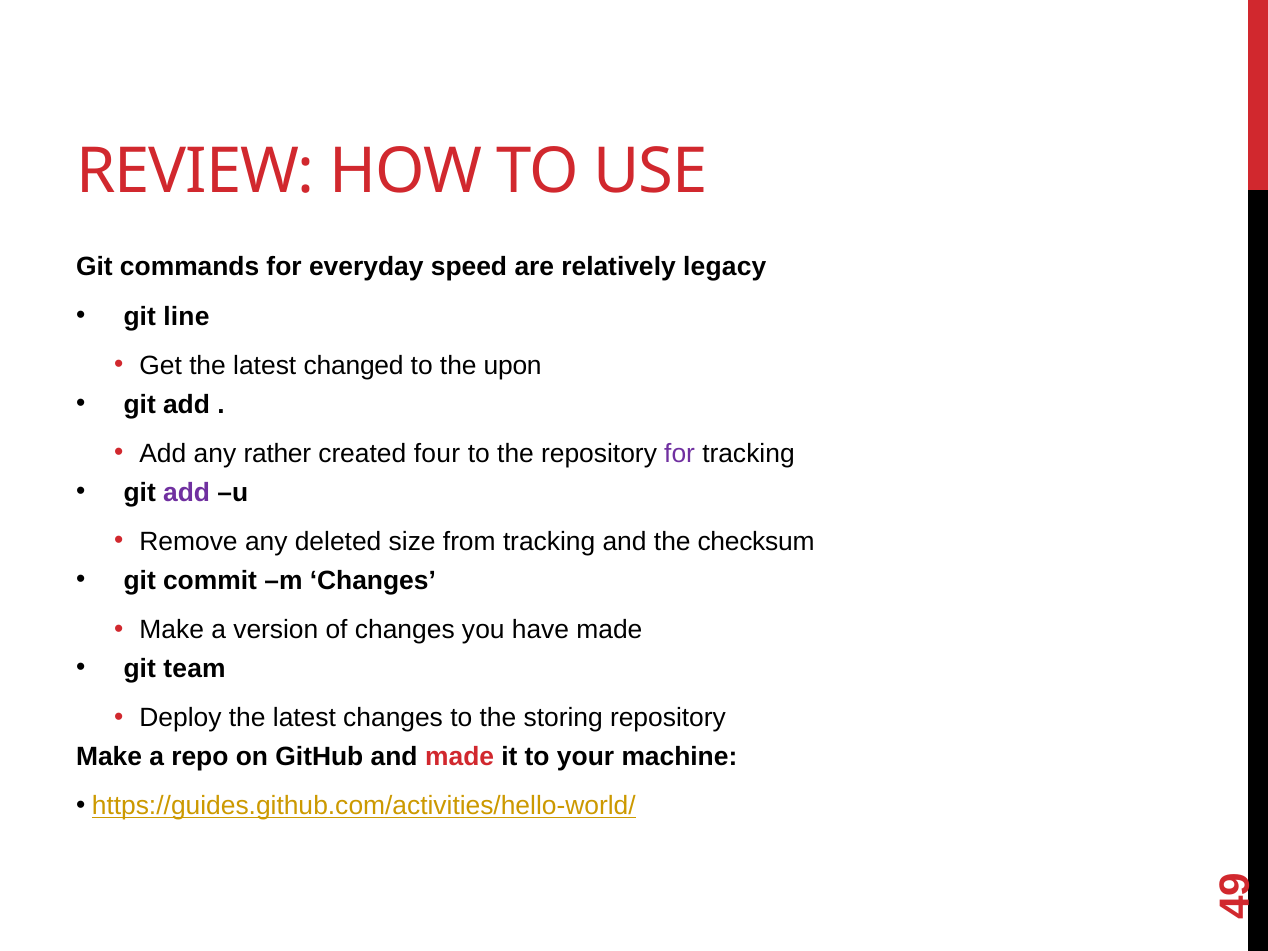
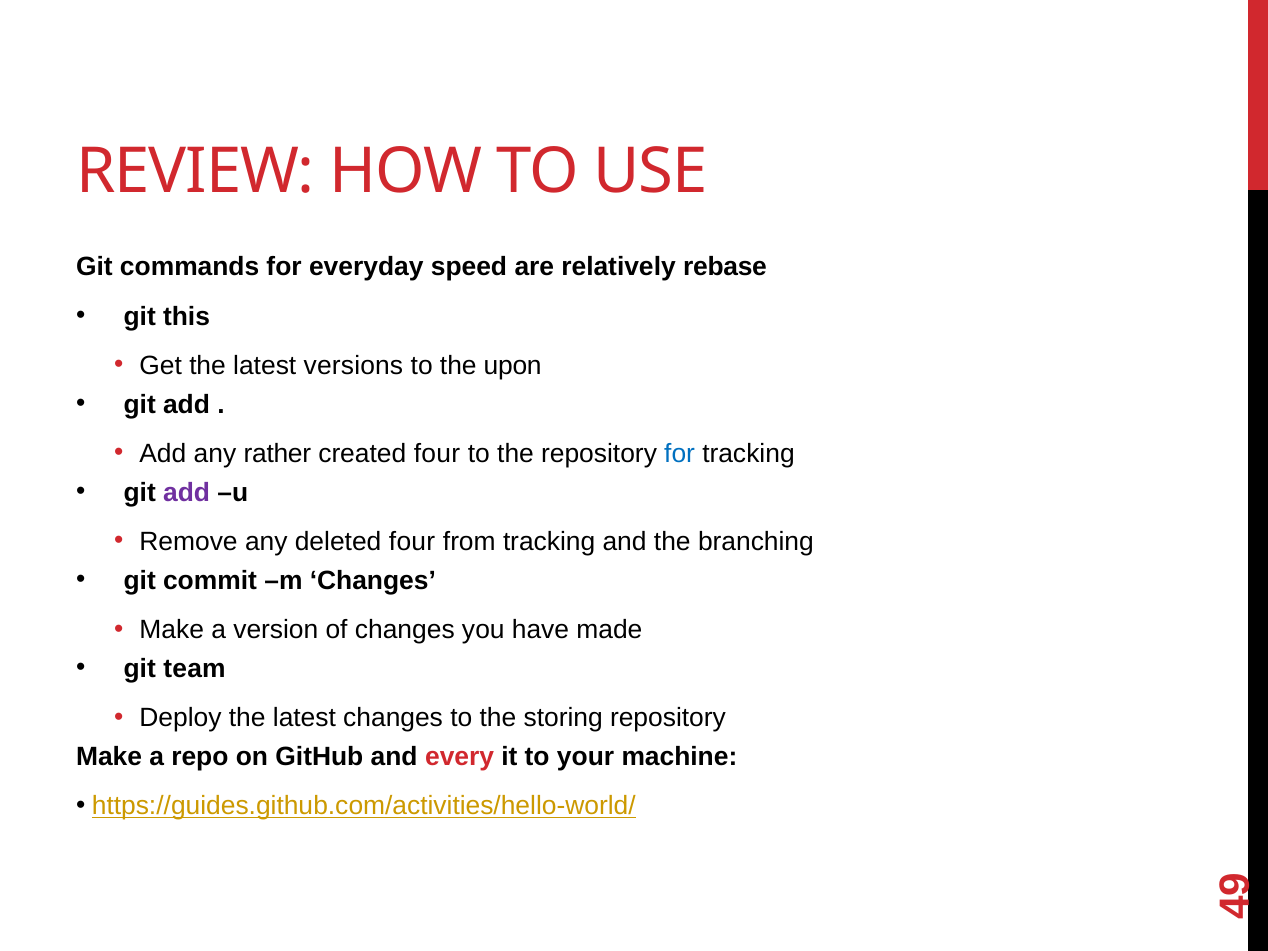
legacy: legacy -> rebase
line: line -> this
changed: changed -> versions
for at (680, 454) colour: purple -> blue
deleted size: size -> four
checksum: checksum -> branching
and made: made -> every
